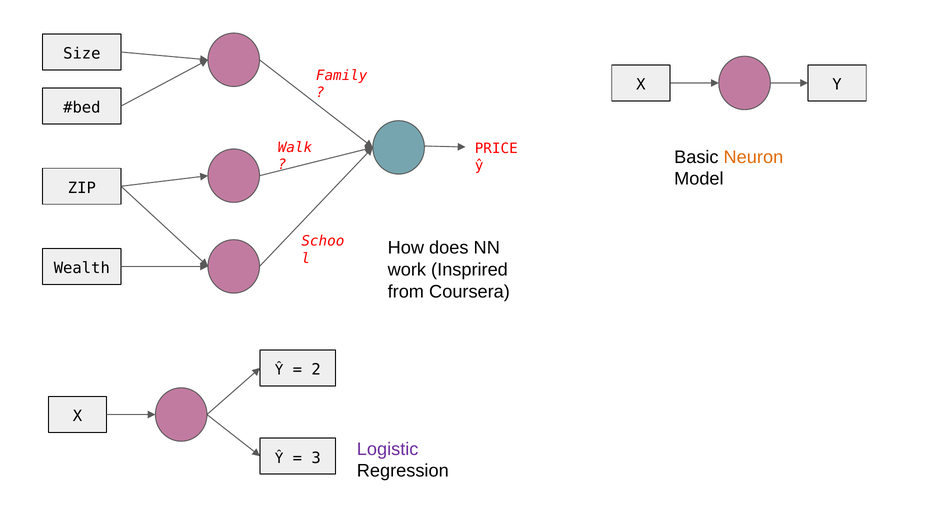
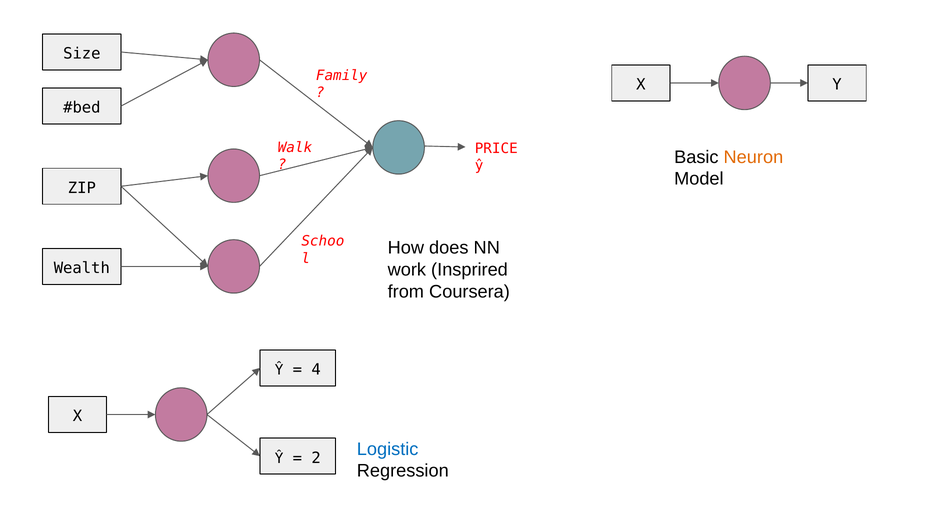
2: 2 -> 4
Logistic colour: purple -> blue
3: 3 -> 2
